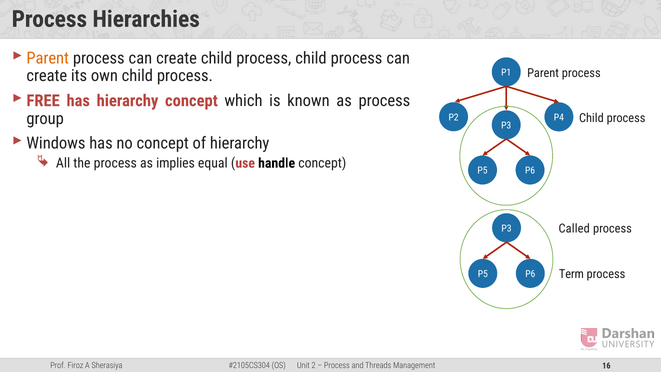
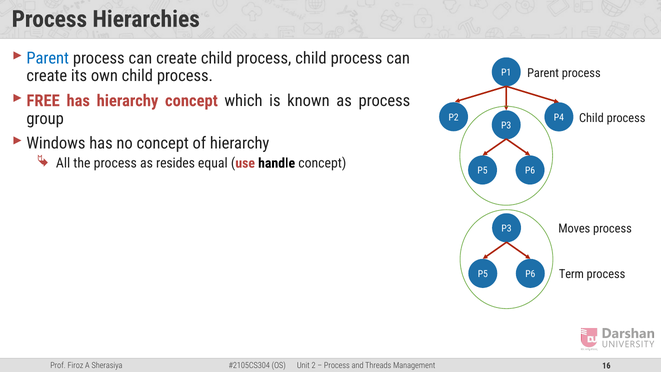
Parent at (48, 58) colour: orange -> blue
implies: implies -> resides
Called: Called -> Moves
